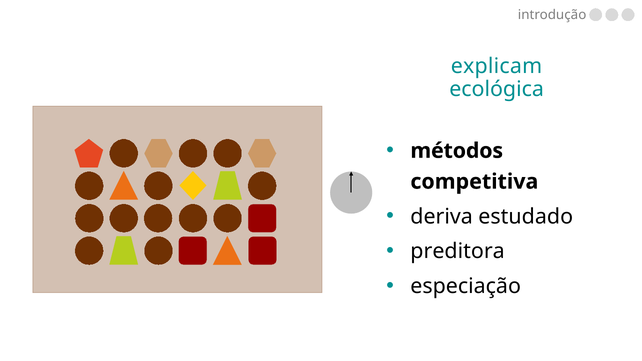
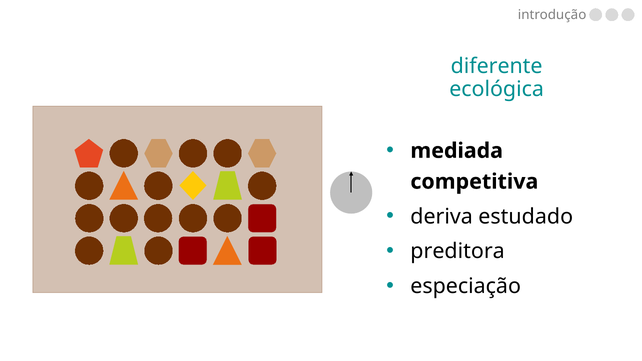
explicam: explicam -> diferente
métodos: métodos -> mediada
